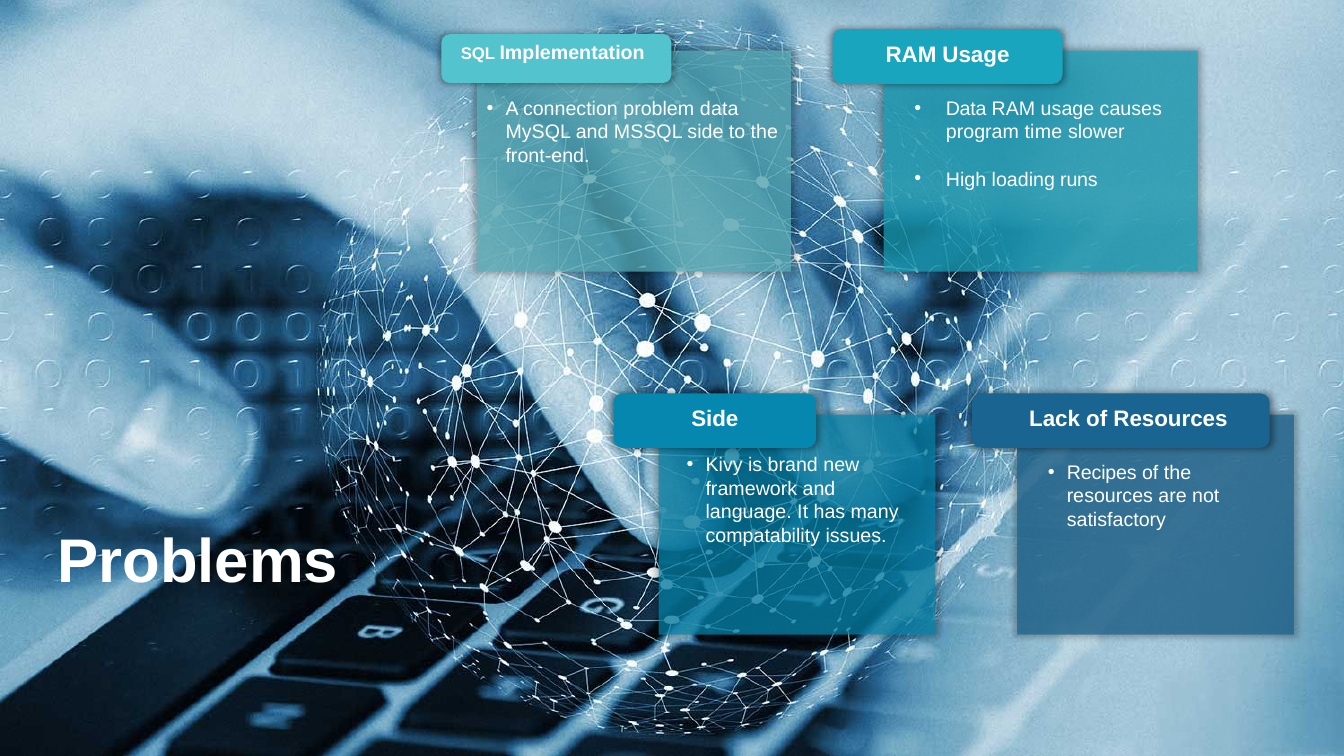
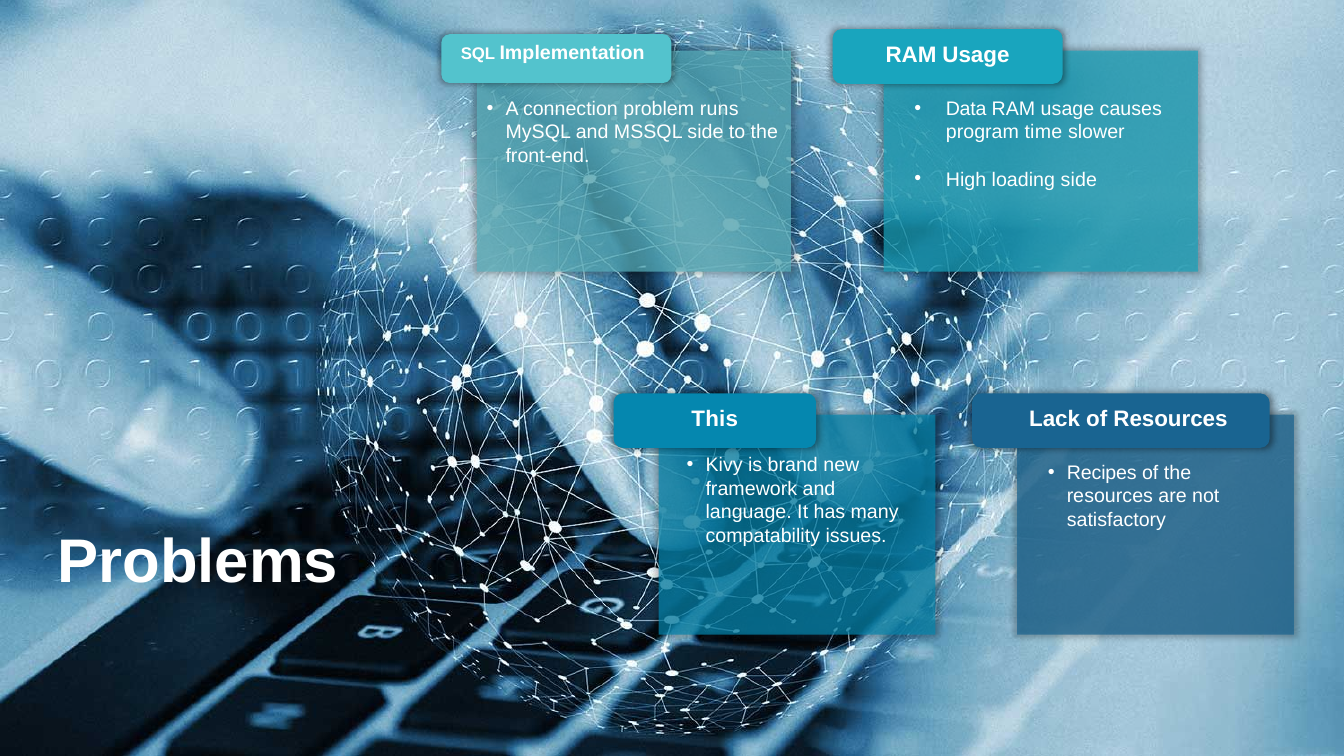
problem data: data -> runs
loading runs: runs -> side
Side at (715, 419): Side -> This
